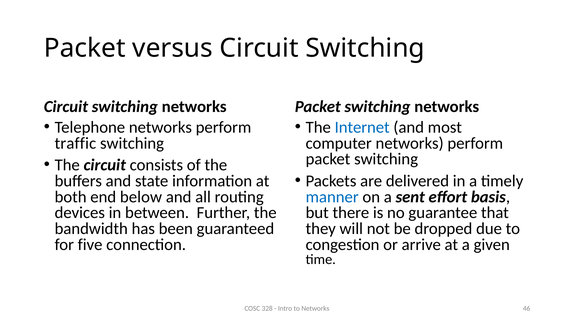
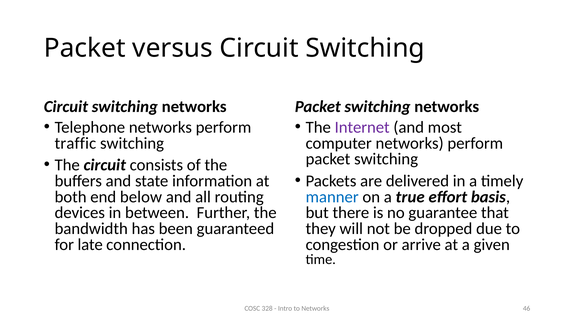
Internet colour: blue -> purple
sent: sent -> true
five: five -> late
